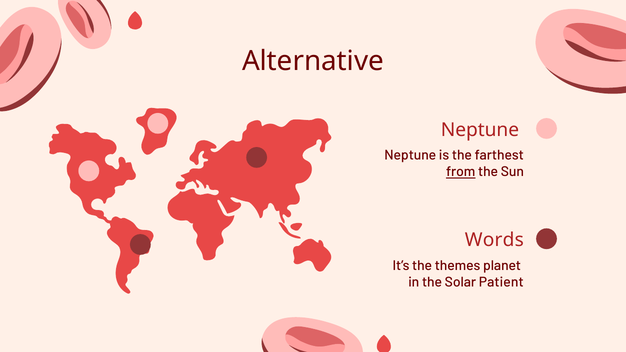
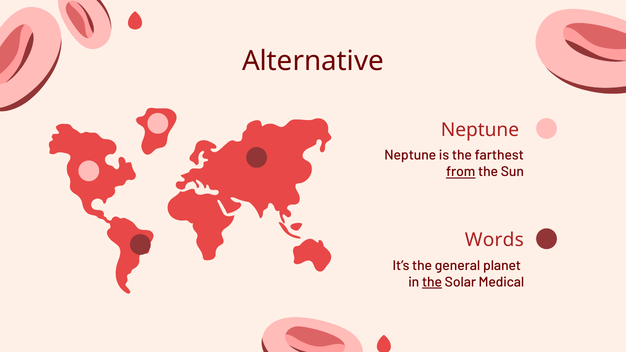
themes: themes -> general
the at (432, 282) underline: none -> present
Patient: Patient -> Medical
